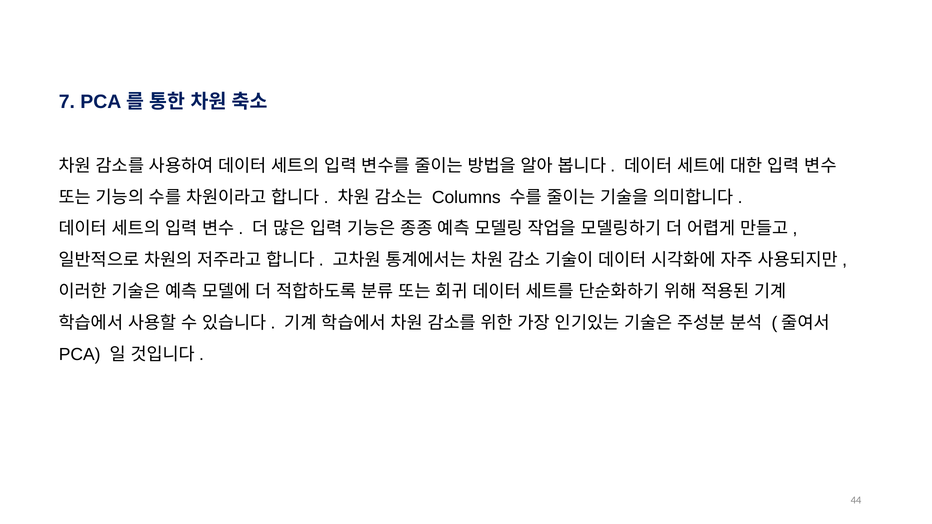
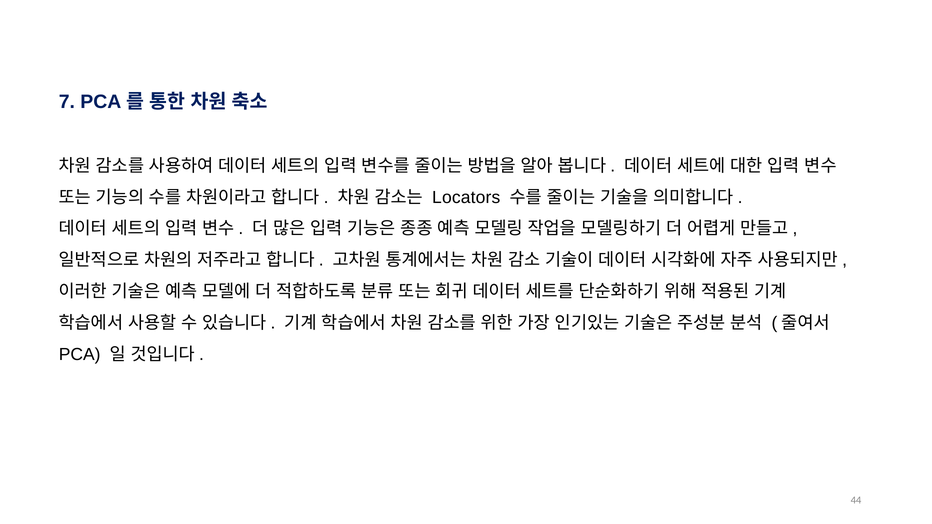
Columns: Columns -> Locators
